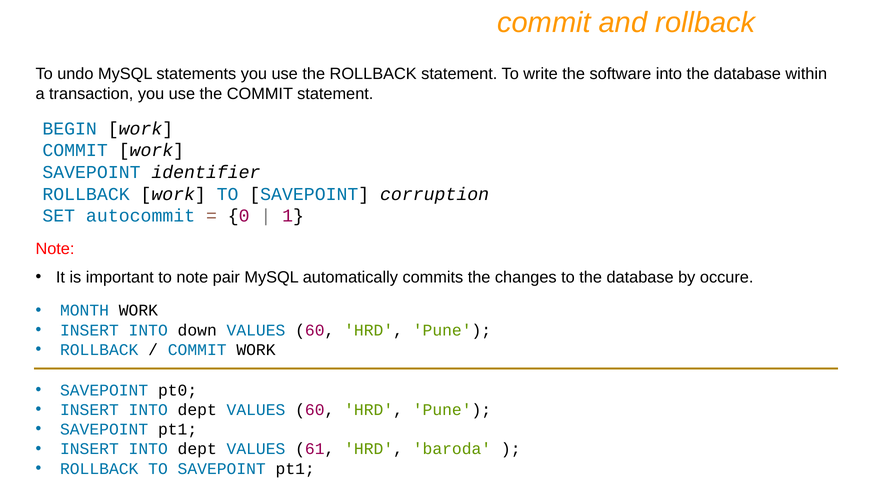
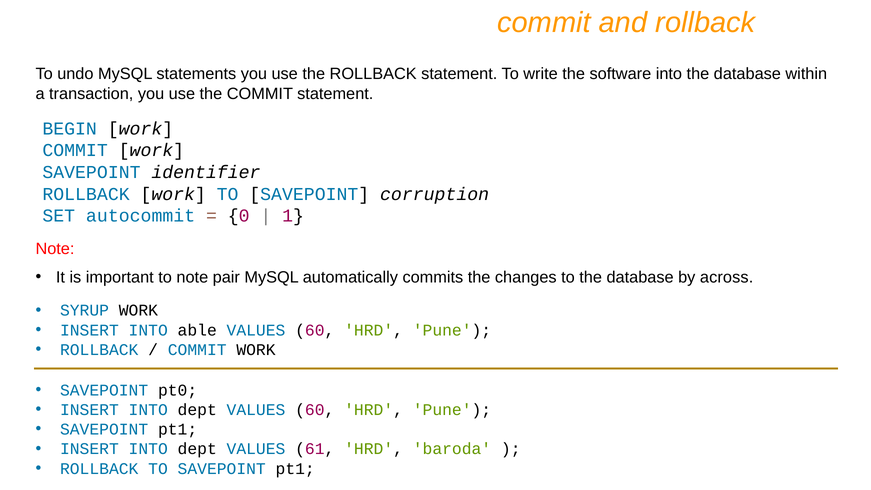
occure: occure -> across
MONTH: MONTH -> SYRUP
down: down -> able
